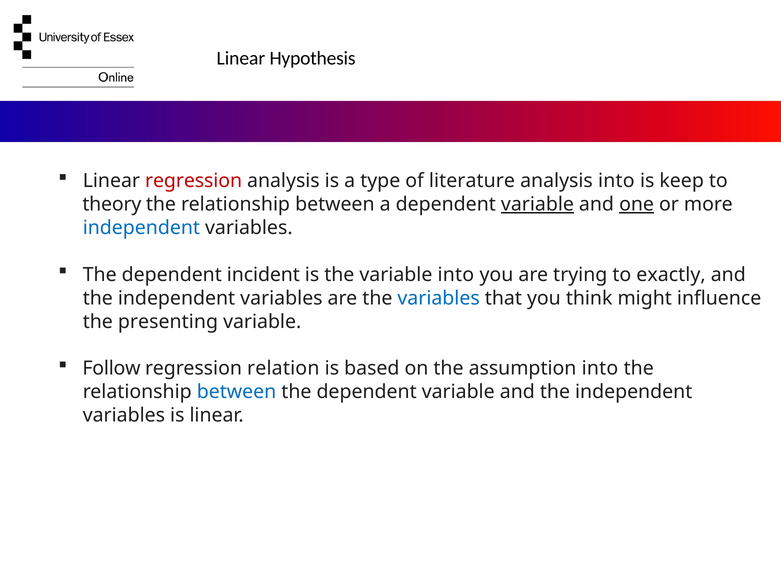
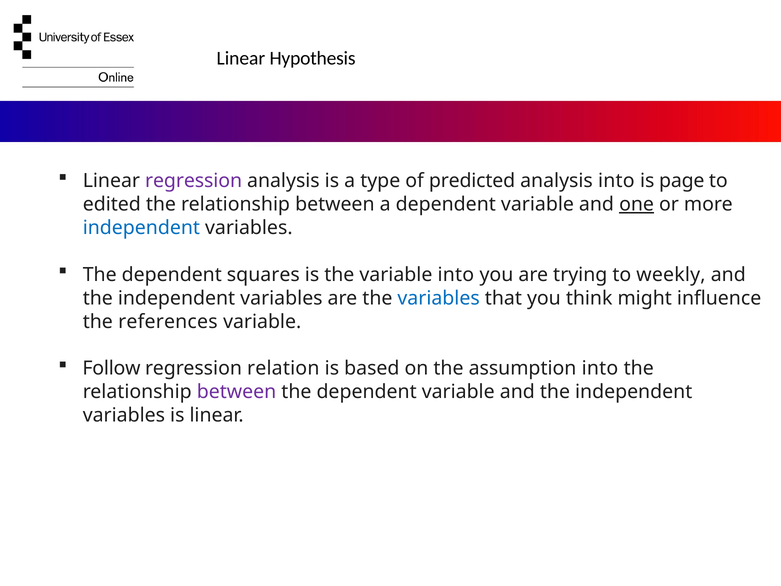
regression at (194, 181) colour: red -> purple
literature: literature -> predicted
keep: keep -> page
theory: theory -> edited
variable at (537, 204) underline: present -> none
incident: incident -> squares
exactly: exactly -> weekly
presenting: presenting -> references
between at (237, 392) colour: blue -> purple
